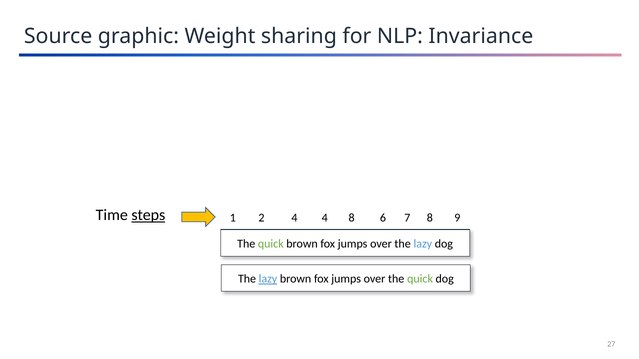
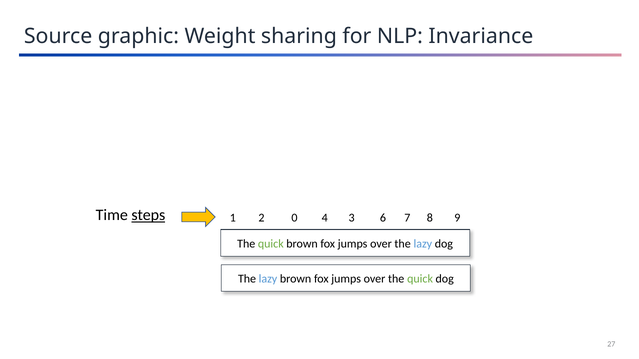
2 4: 4 -> 0
4 8: 8 -> 3
lazy at (268, 279) underline: present -> none
